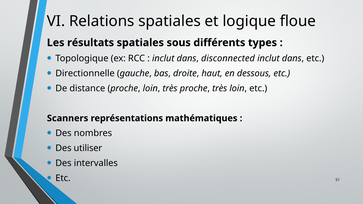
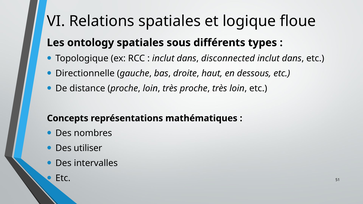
résultats: résultats -> ontology
Scanners: Scanners -> Concepts
